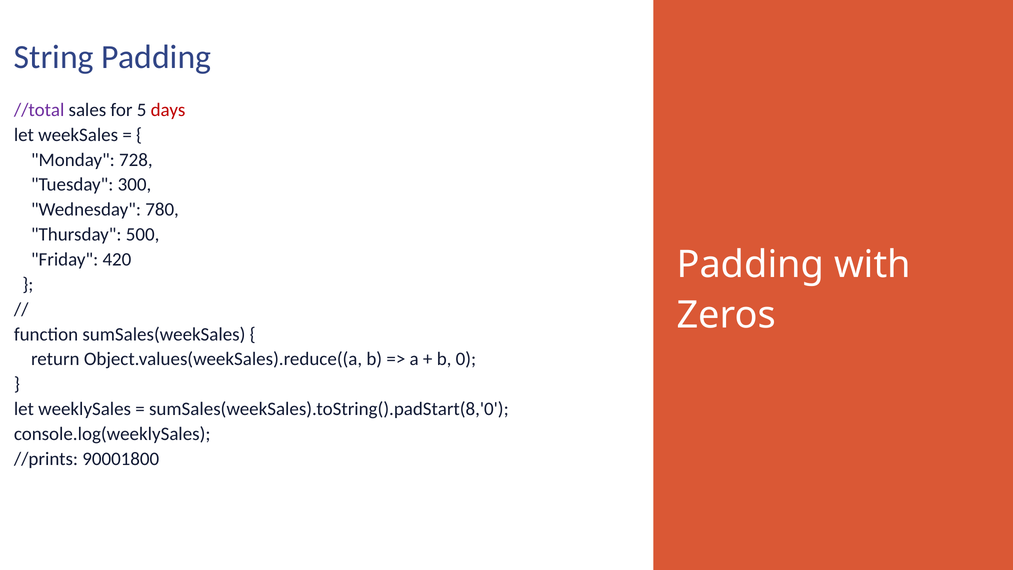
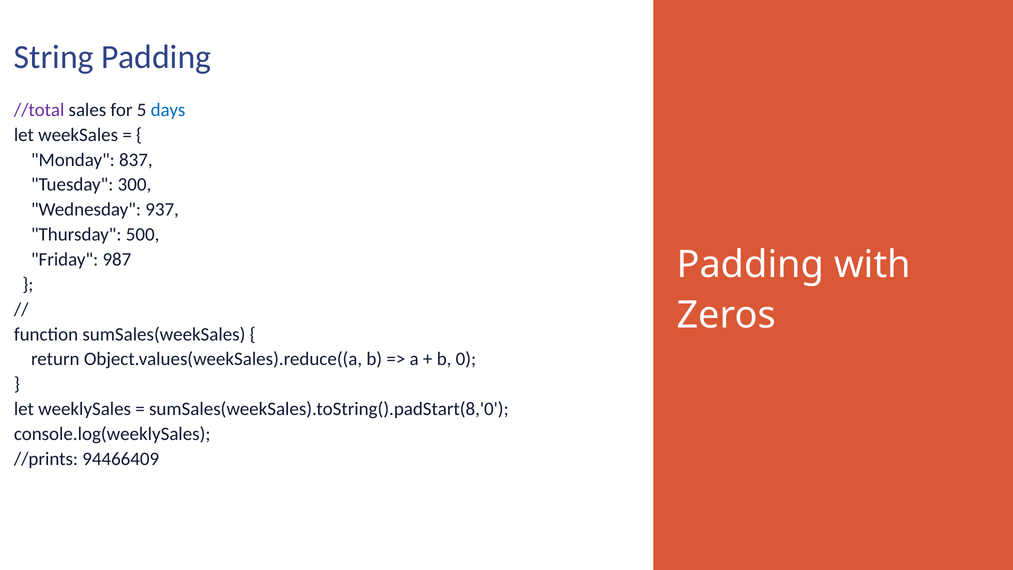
days colour: red -> blue
728: 728 -> 837
780: 780 -> 937
420: 420 -> 987
90001800: 90001800 -> 94466409
